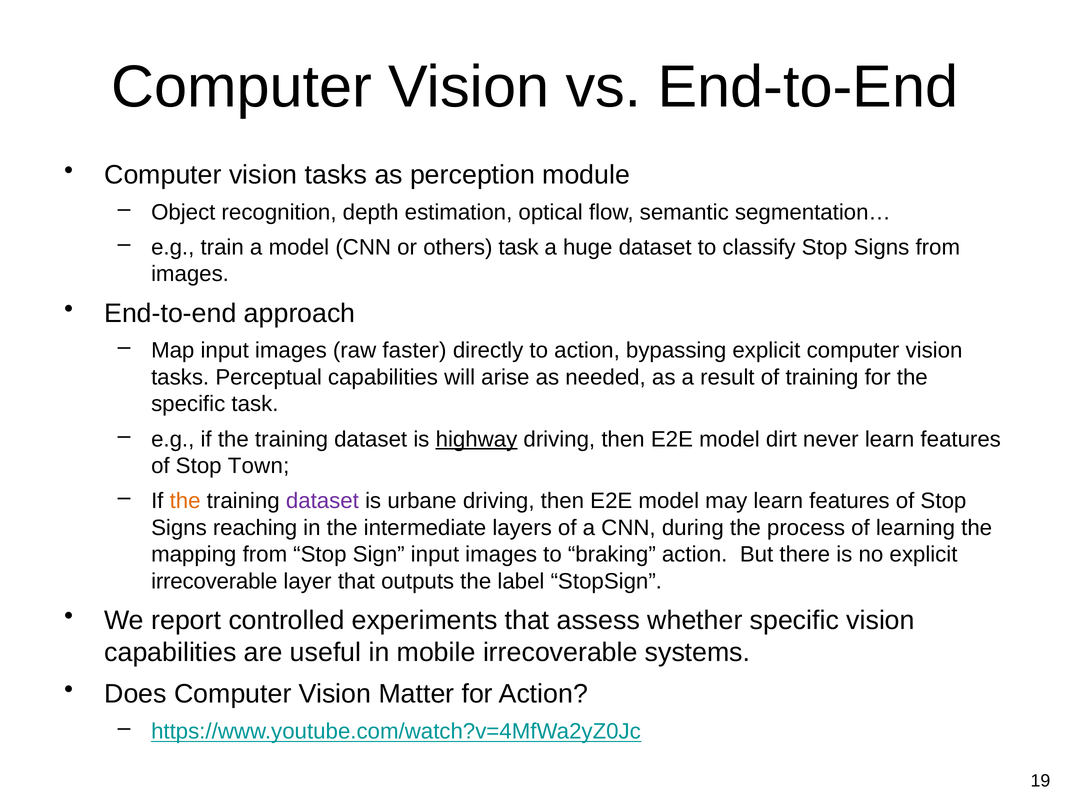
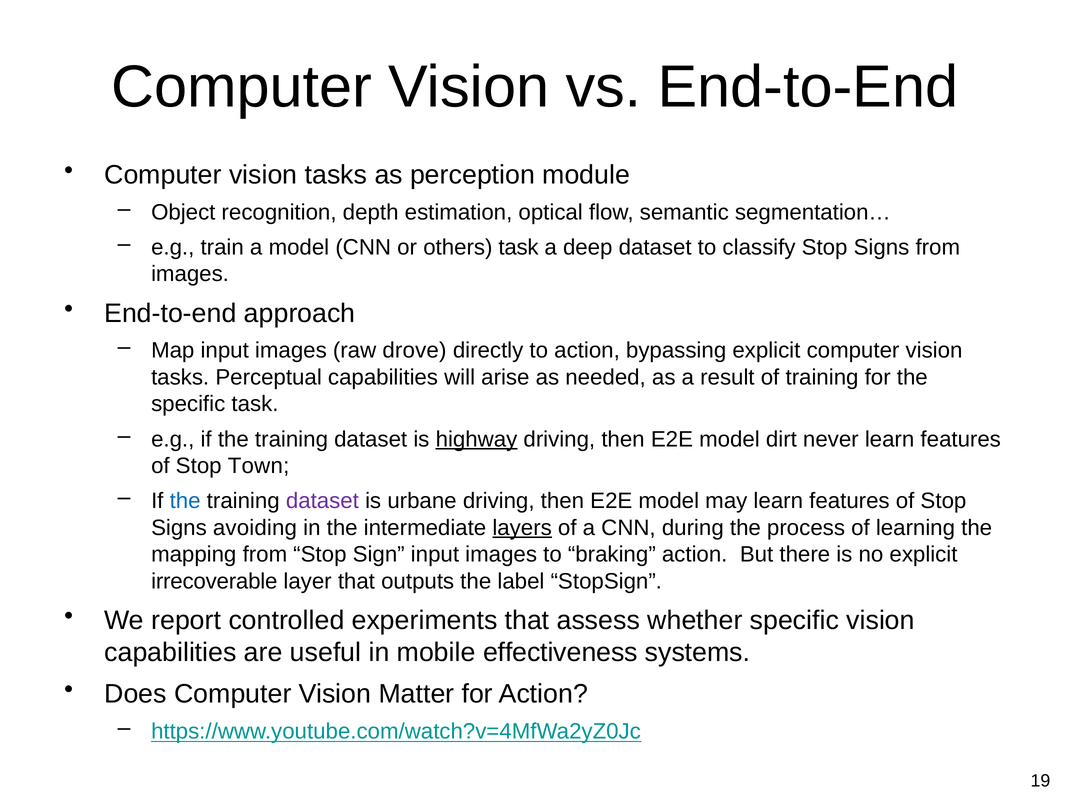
huge: huge -> deep
faster: faster -> drove
the at (185, 501) colour: orange -> blue
reaching: reaching -> avoiding
layers underline: none -> present
mobile irrecoverable: irrecoverable -> effectiveness
